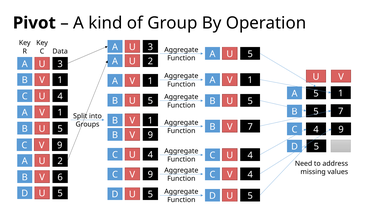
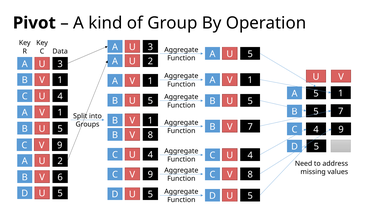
B 9: 9 -> 8
4 at (250, 174): 4 -> 8
